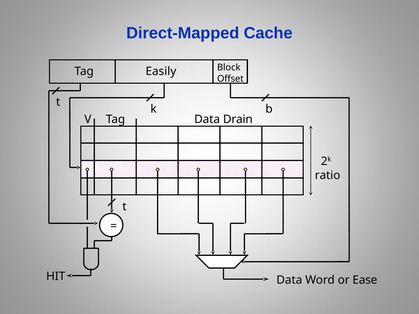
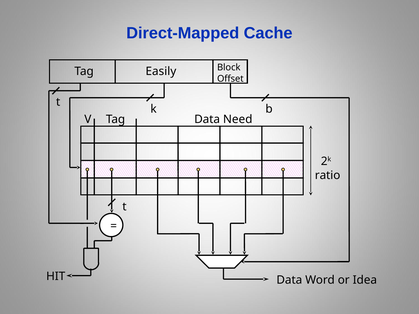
Drain: Drain -> Need
Ease: Ease -> Idea
